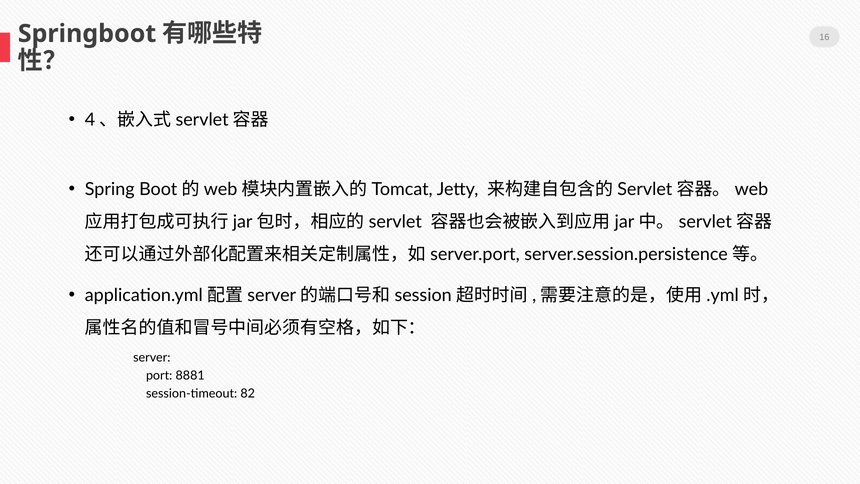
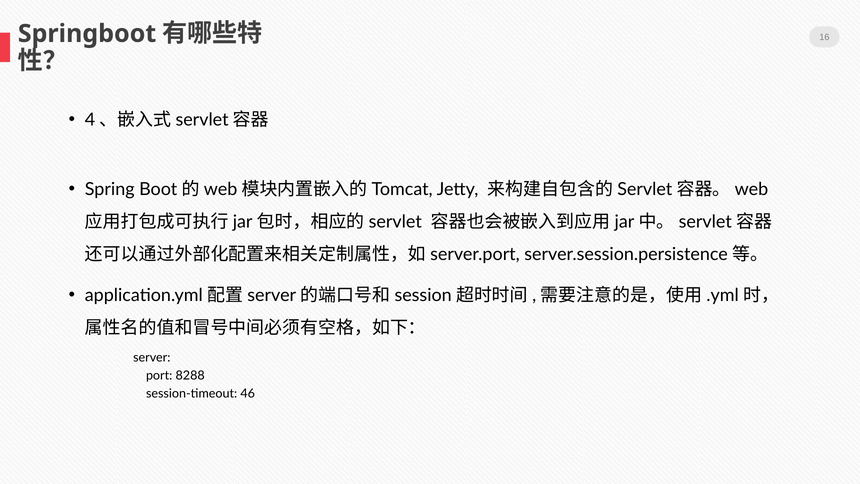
8881: 8881 -> 8288
82: 82 -> 46
